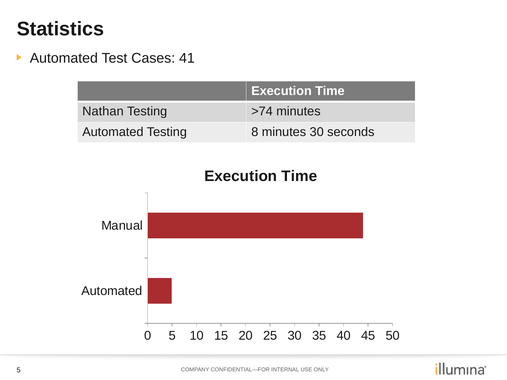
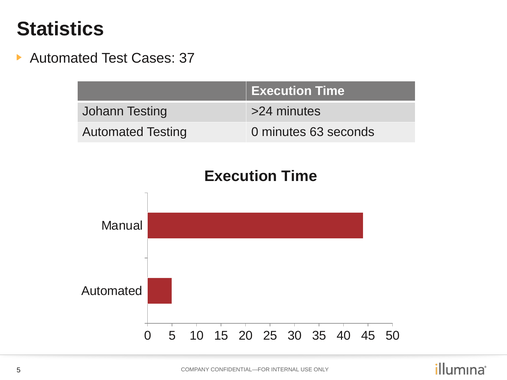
41: 41 -> 37
Nathan: Nathan -> Johann
>74: >74 -> >24
Testing 8: 8 -> 0
minutes 30: 30 -> 63
